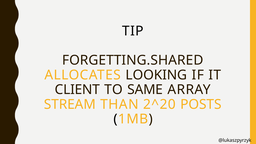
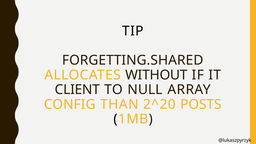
LOOKING: LOOKING -> WITHOUT
SAME: SAME -> NULL
STREAM: STREAM -> CONFIG
